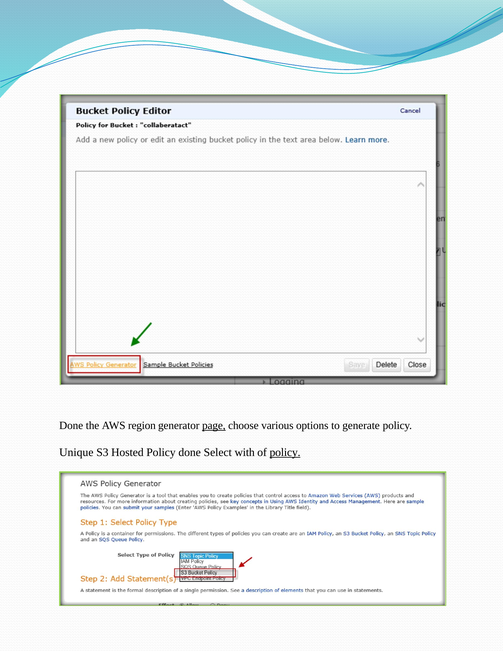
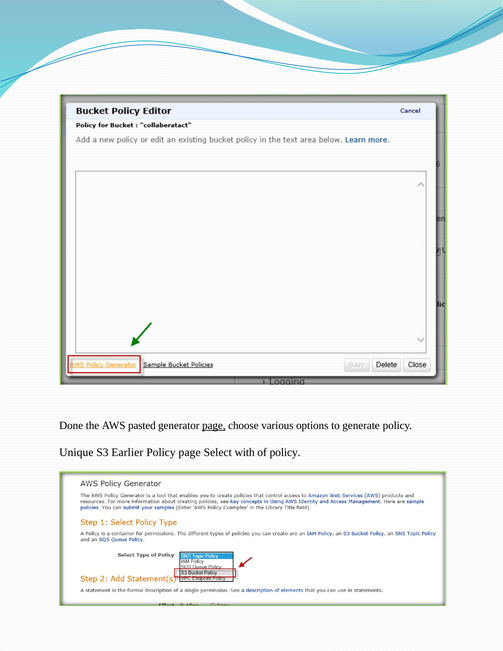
region: region -> pasted
Hosted: Hosted -> Earlier
Policy done: done -> page
policy at (285, 452) underline: present -> none
